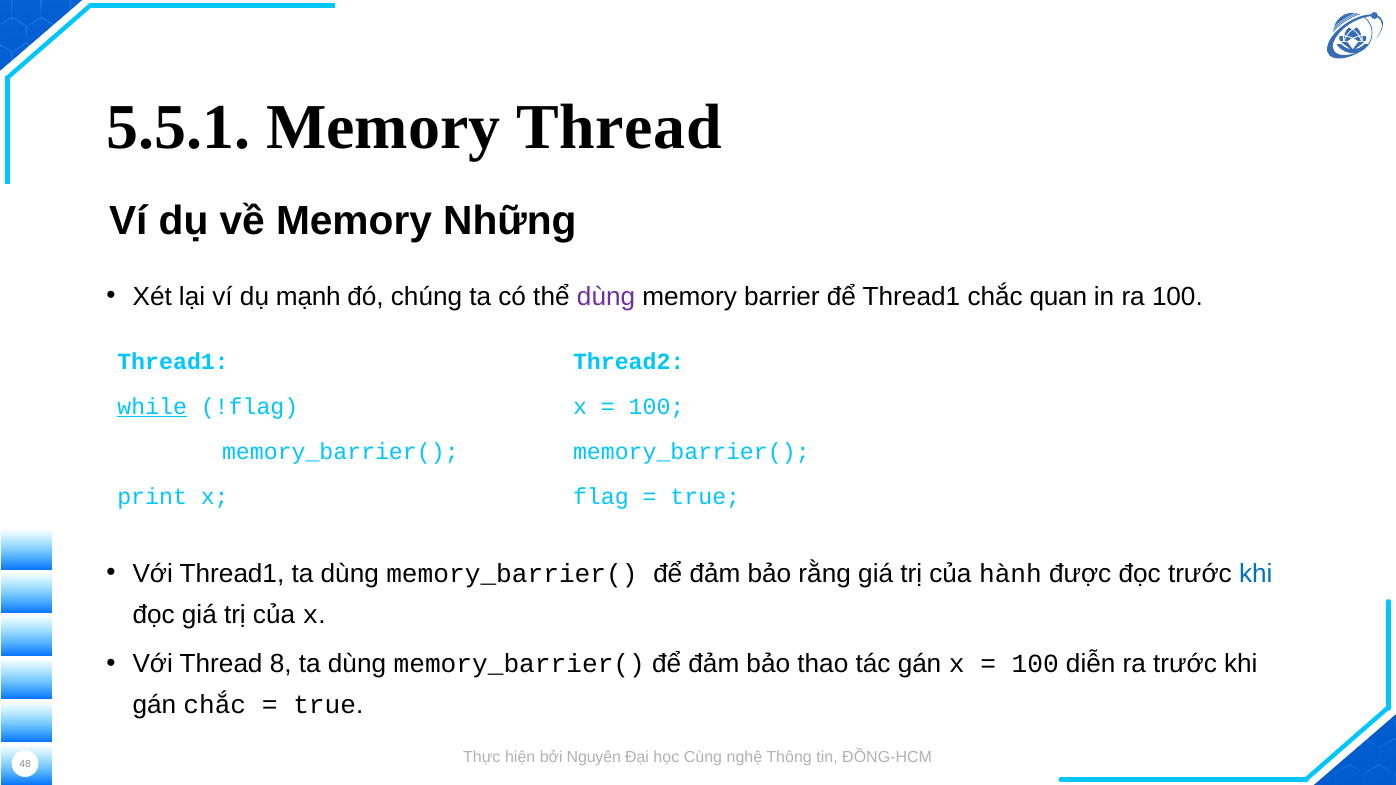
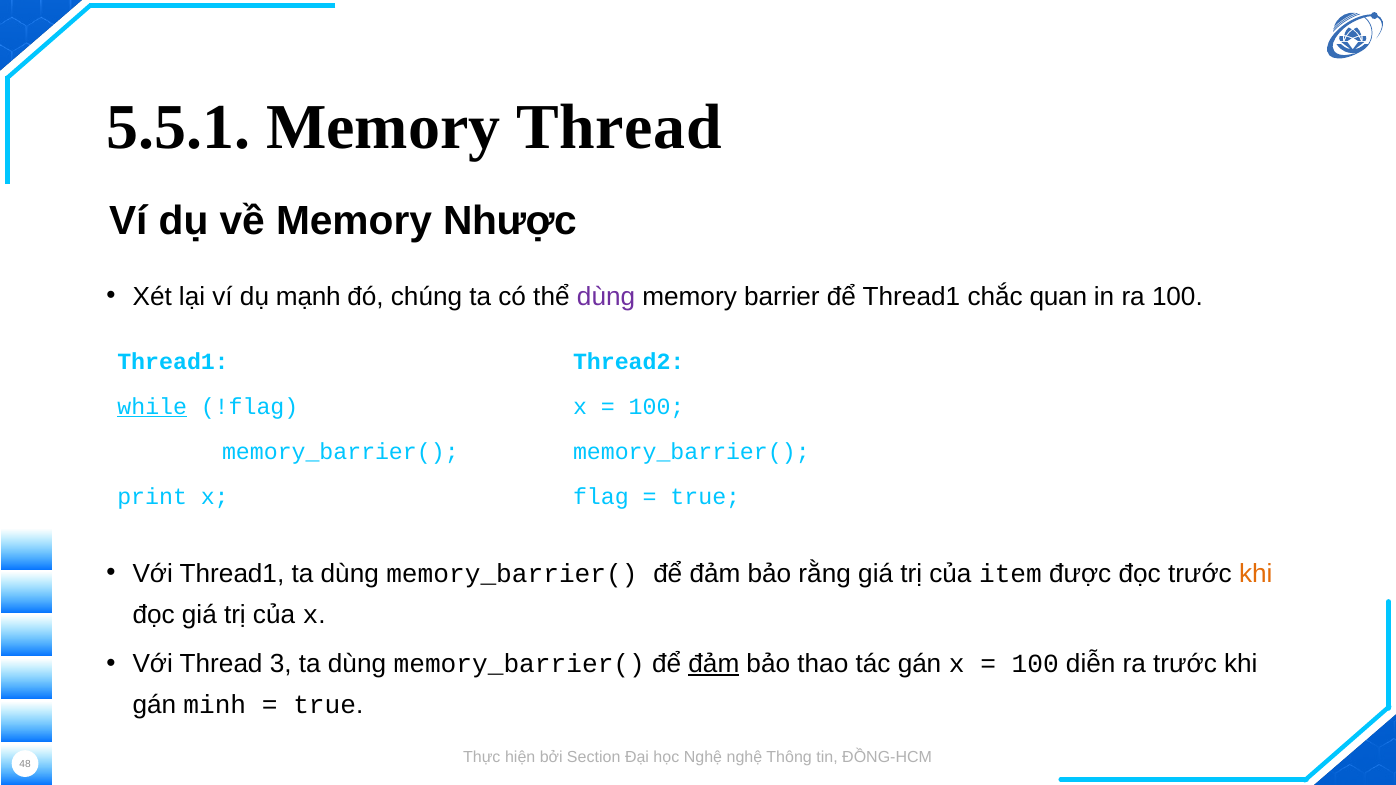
Những: Những -> Nhược
hành: hành -> item
khi at (1256, 574) colour: blue -> orange
8: 8 -> 3
đảm at (714, 664) underline: none -> present
gán chắc: chắc -> minh
Nguyên: Nguyên -> Section
học Cùng: Cùng -> Nghệ
